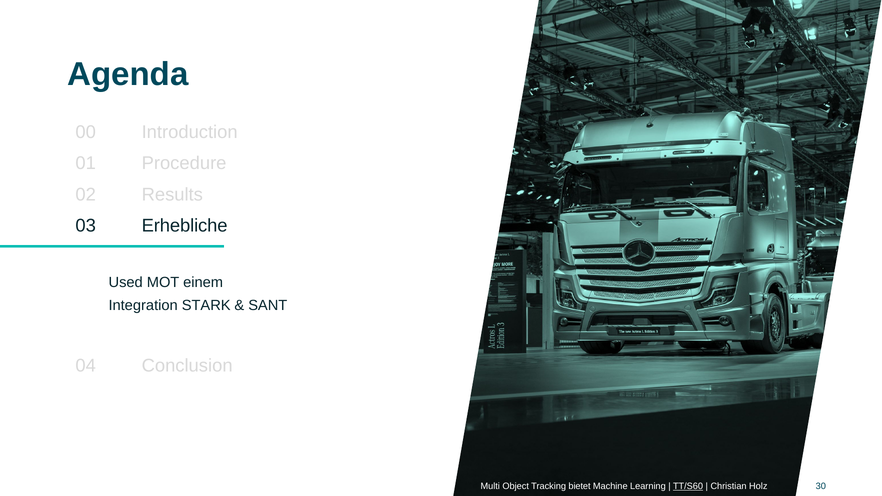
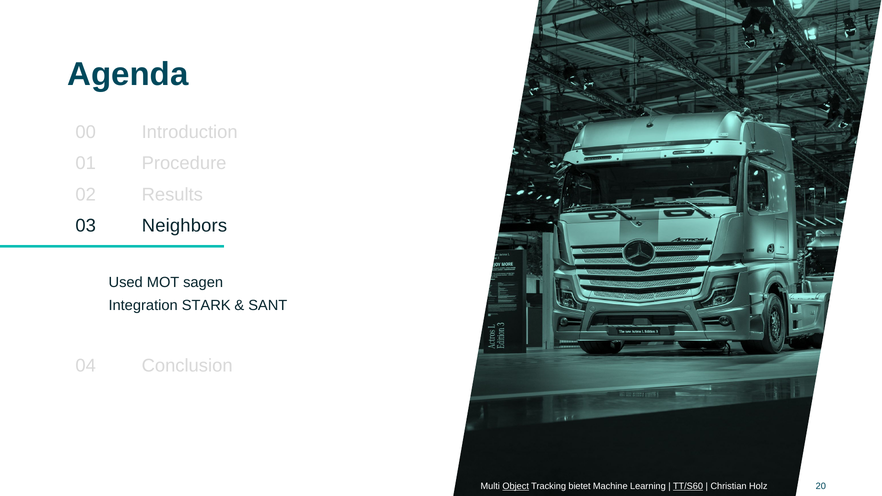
Erhebliche: Erhebliche -> Neighbors
einem: einem -> sagen
Object underline: none -> present
30: 30 -> 20
